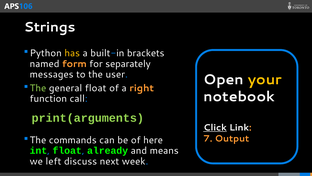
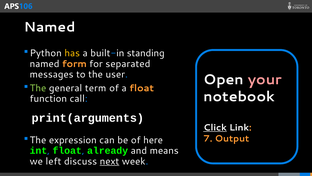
Strings at (50, 27): Strings -> Named
brackets: brackets -> standing
separately: separately -> separated
your colour: yellow -> pink
general float: float -> term
a right: right -> float
print(arguments colour: light green -> white
commands: commands -> expression
next underline: none -> present
